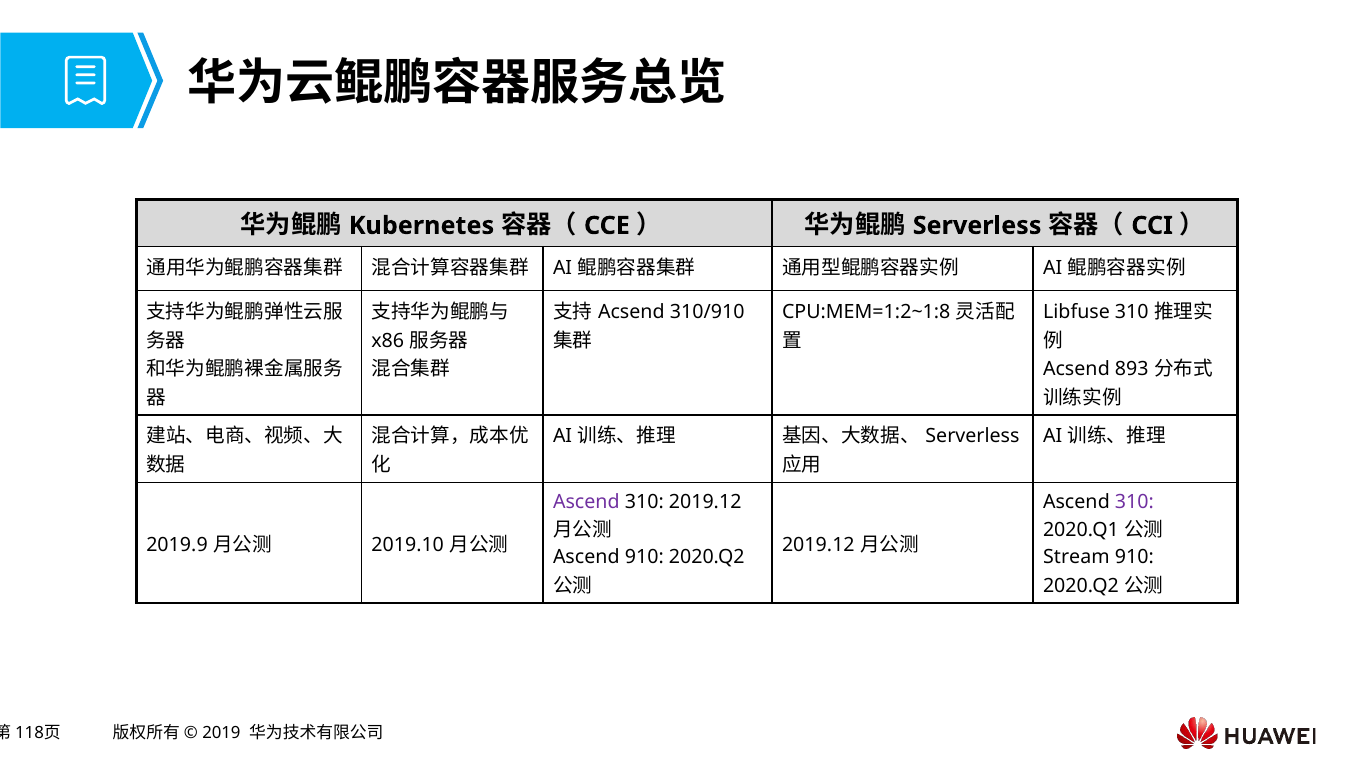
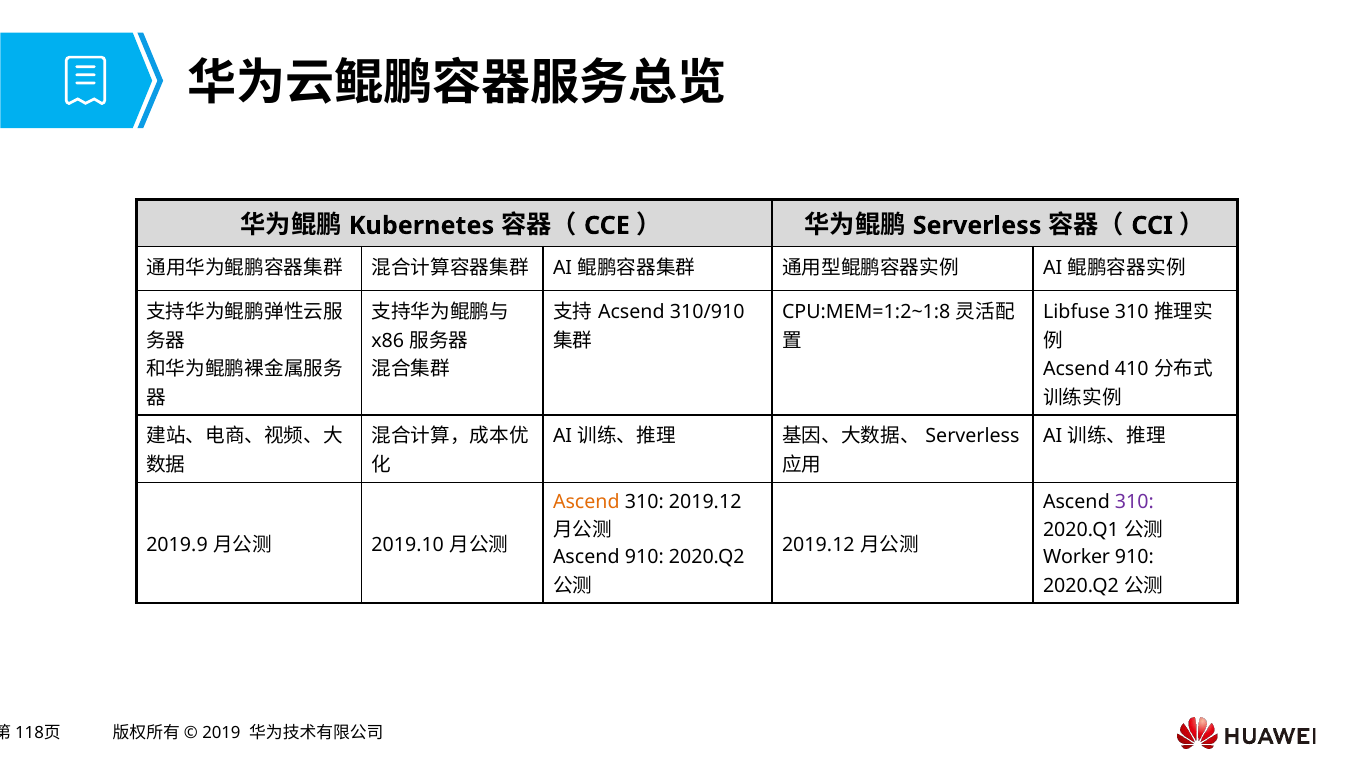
893: 893 -> 410
Ascend at (586, 502) colour: purple -> orange
Stream: Stream -> Worker
